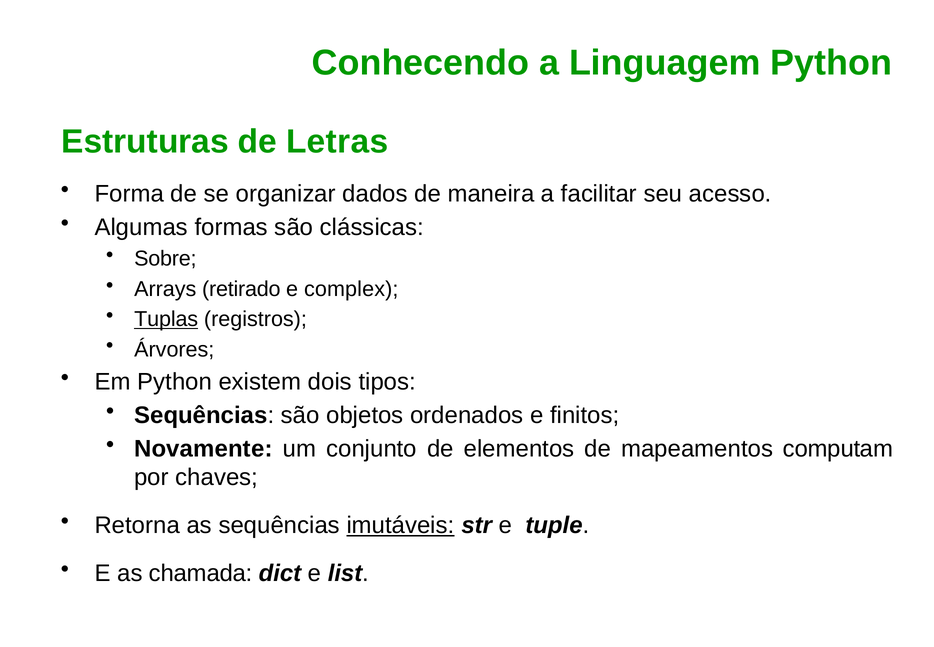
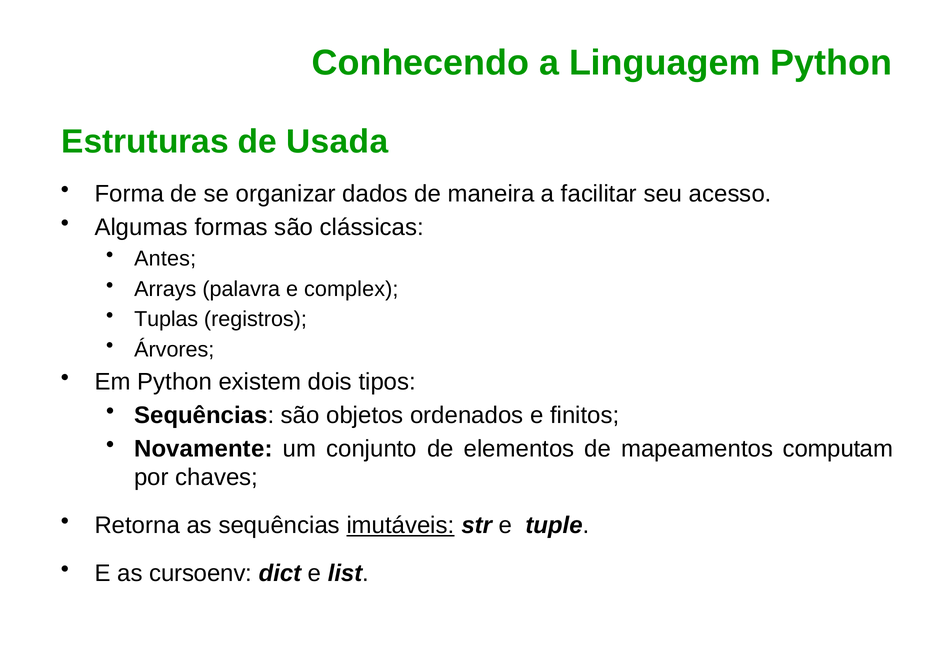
Letras: Letras -> Usada
Sobre: Sobre -> Antes
retirado: retirado -> palavra
Tuplas underline: present -> none
chamada: chamada -> cursoenv
